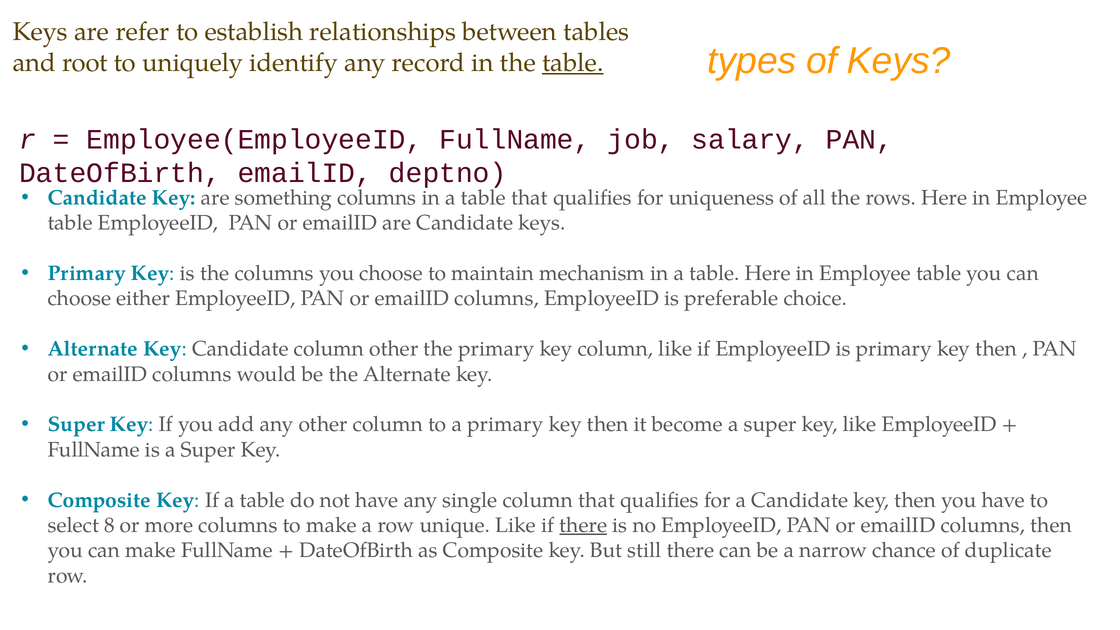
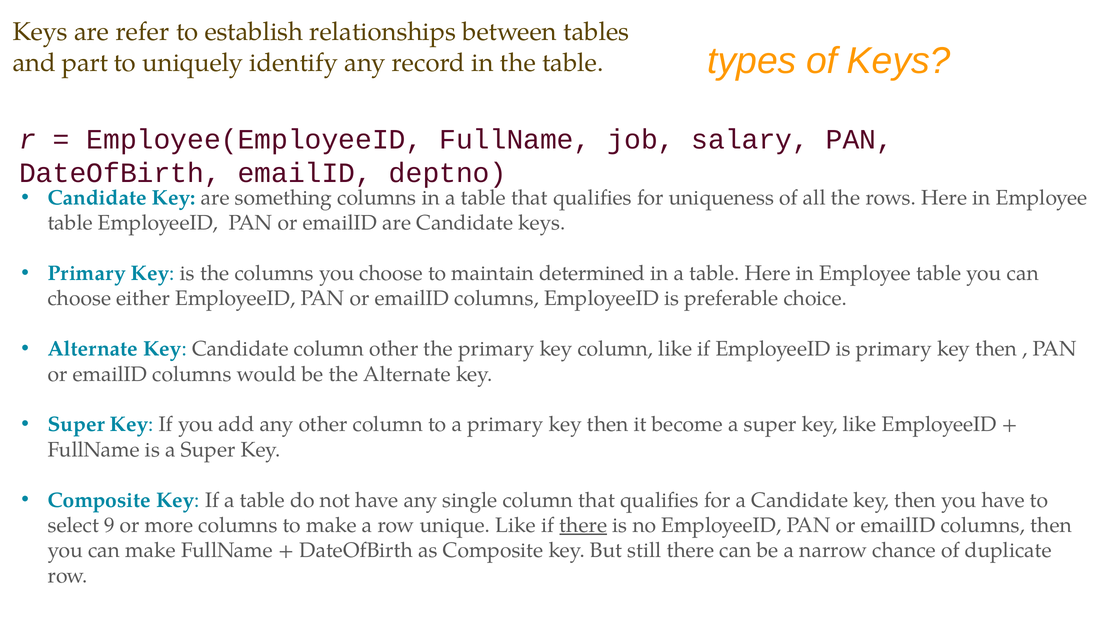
root: root -> part
table at (573, 63) underline: present -> none
mechanism: mechanism -> determined
8: 8 -> 9
